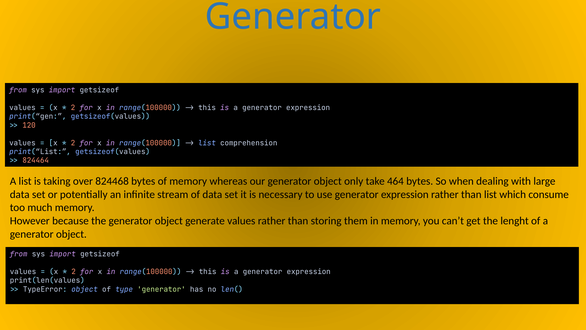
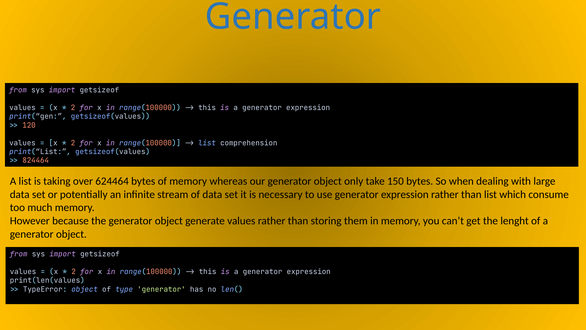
824468: 824468 -> 624464
464: 464 -> 150
